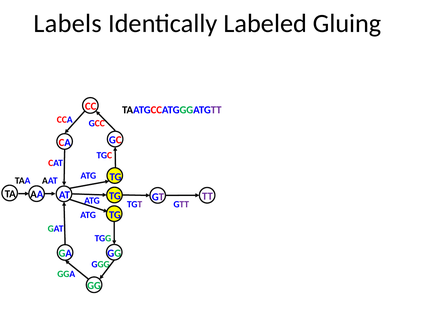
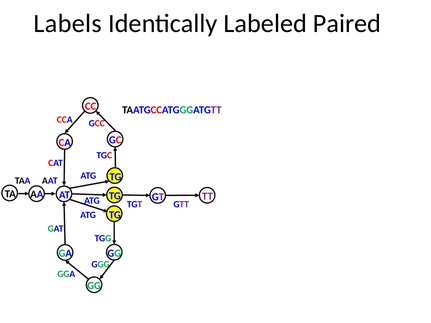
Gluing: Gluing -> Paired
